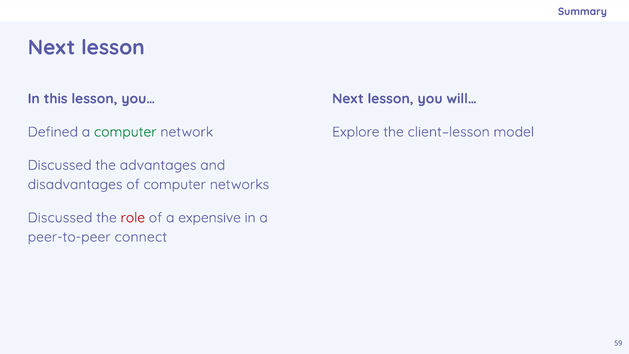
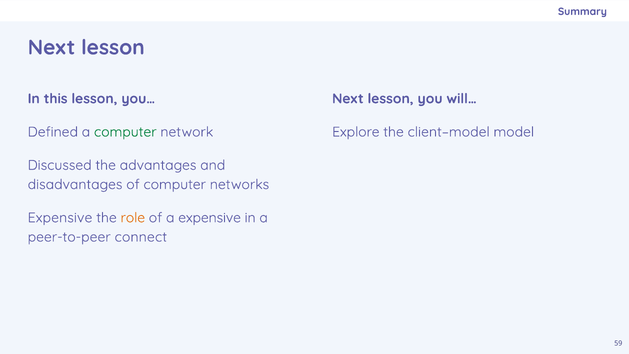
client–lesson: client–lesson -> client–model
Discussed at (60, 218): Discussed -> Expensive
role colour: red -> orange
